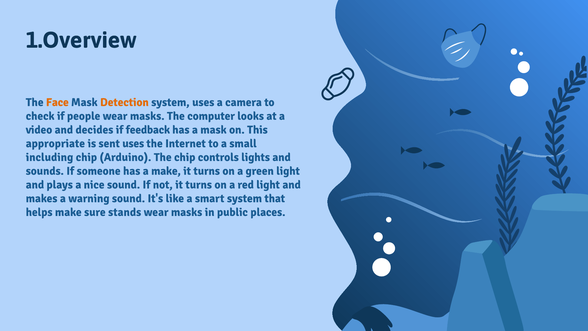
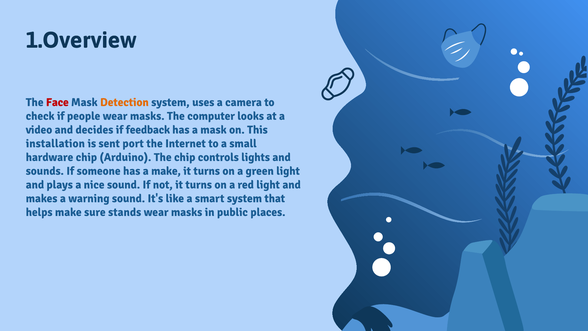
Face colour: orange -> red
appropriate: appropriate -> installation
sent uses: uses -> port
including: including -> hardware
